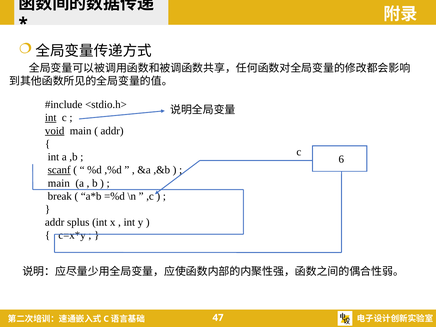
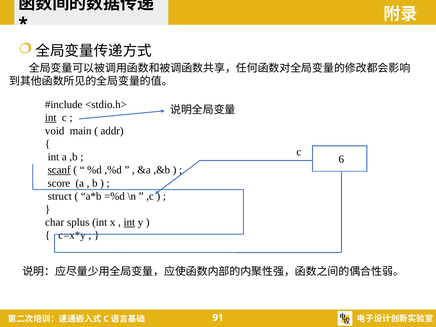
void underline: present -> none
main at (59, 183): main -> score
break: break -> struct
addr at (55, 222): addr -> char
int at (129, 222) underline: none -> present
47: 47 -> 91
